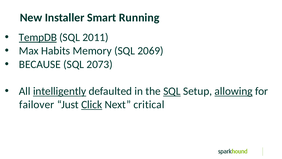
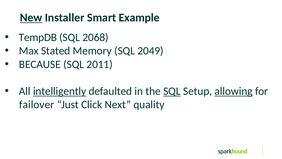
New underline: none -> present
Running: Running -> Example
TempDB underline: present -> none
2011: 2011 -> 2068
Habits: Habits -> Stated
2069: 2069 -> 2049
2073: 2073 -> 2011
Click underline: present -> none
critical: critical -> quality
